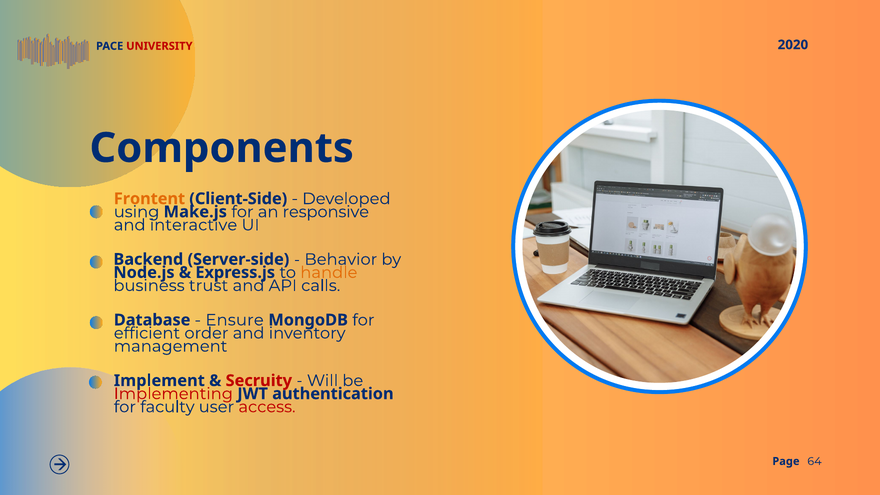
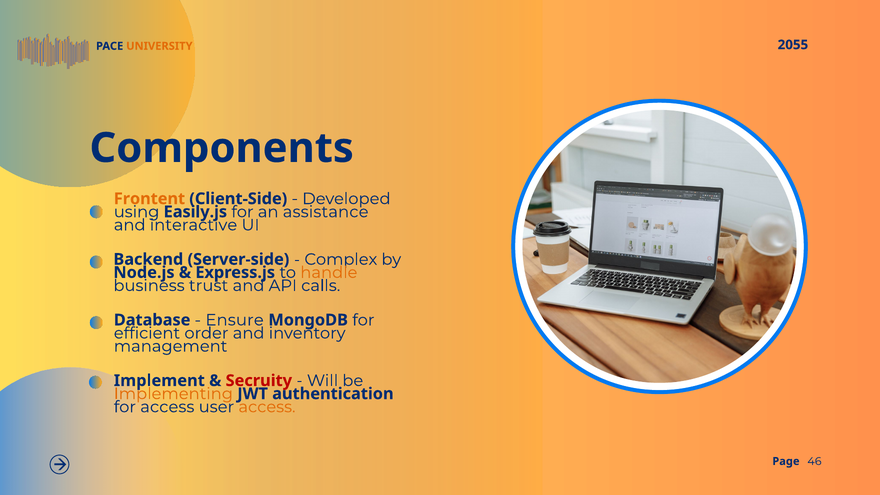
2020: 2020 -> 2055
UNIVERSITY colour: red -> orange
Make.js: Make.js -> Easily.js
responsive: responsive -> assistance
Behavior: Behavior -> Complex
Implementing colour: red -> orange
for faculty: faculty -> access
access at (267, 407) colour: red -> orange
64: 64 -> 46
